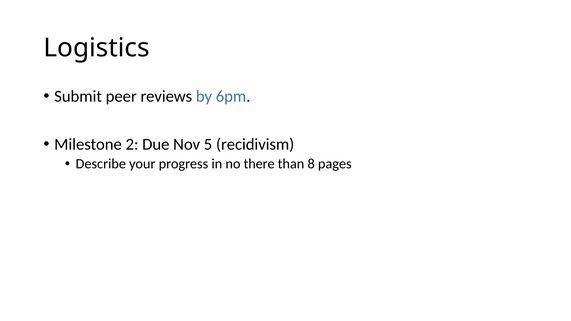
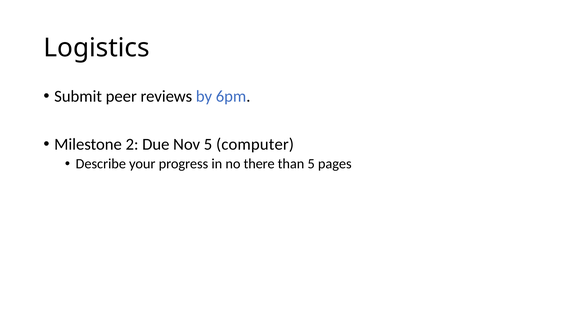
recidivism: recidivism -> computer
than 8: 8 -> 5
